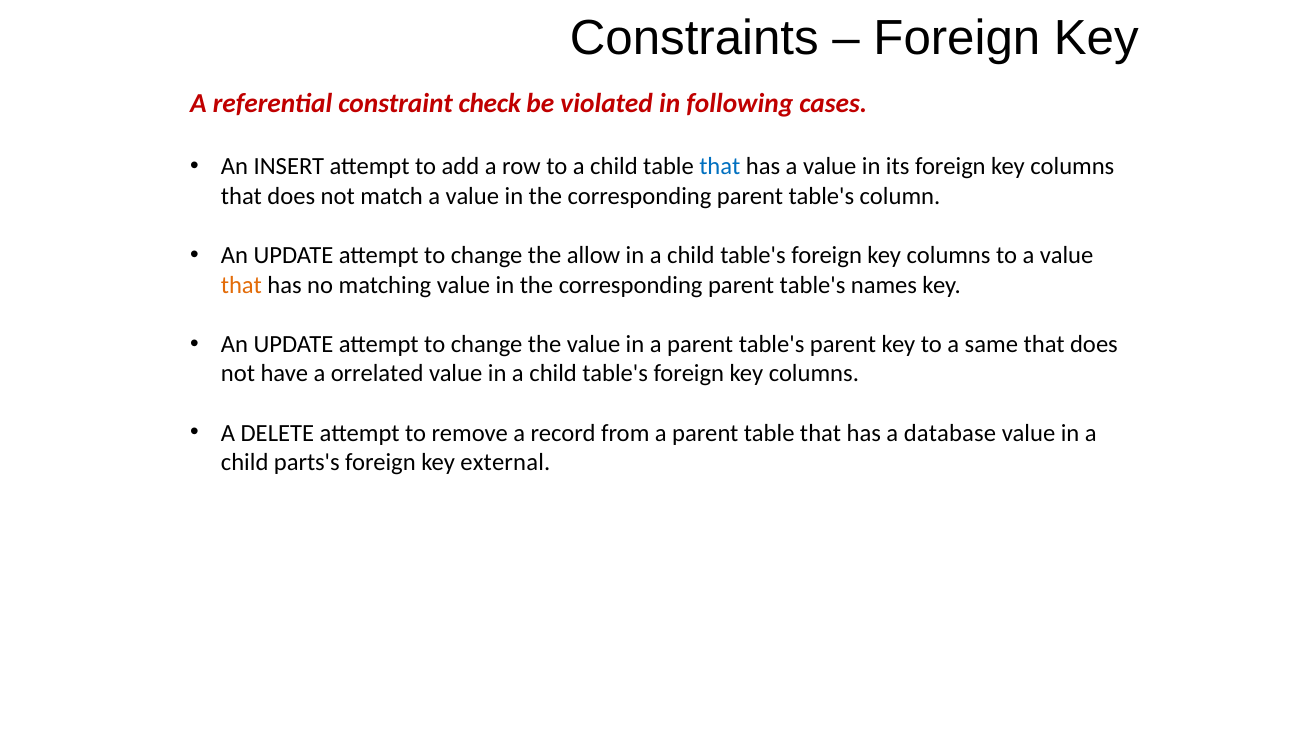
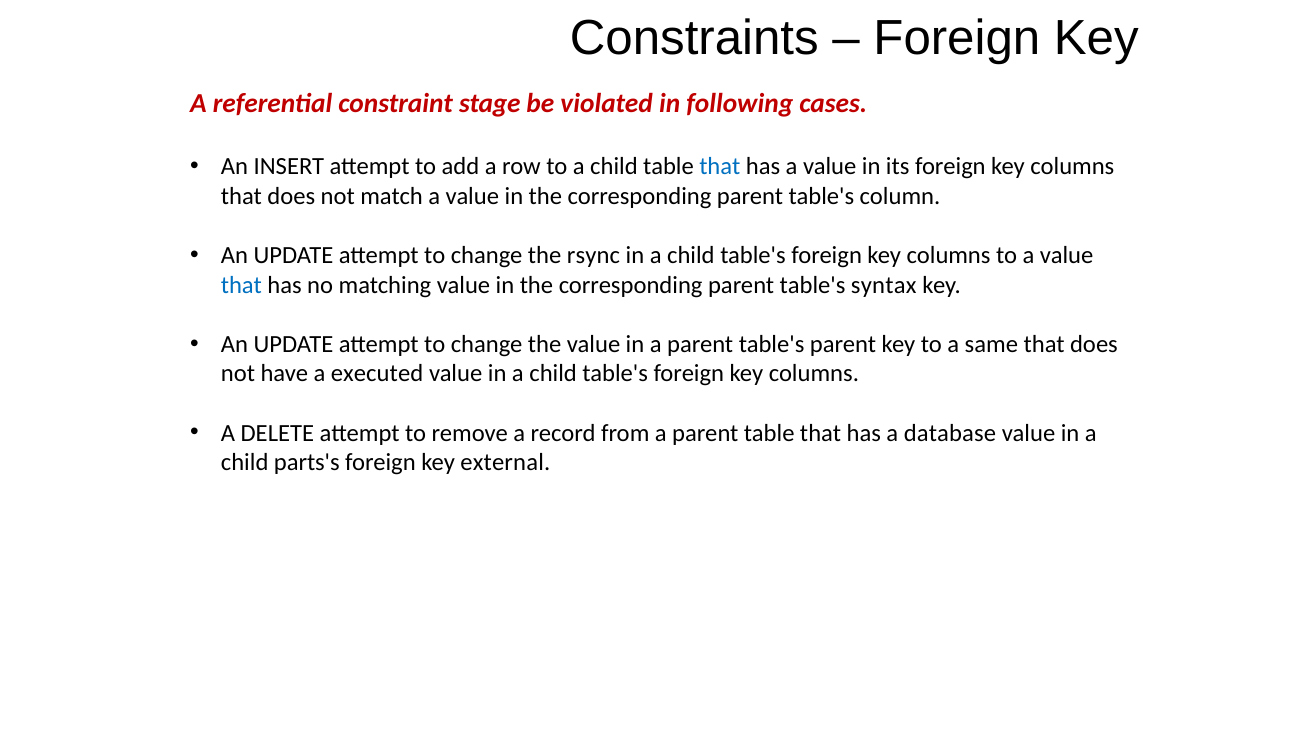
check: check -> stage
allow: allow -> rsync
that at (241, 285) colour: orange -> blue
names: names -> syntax
orrelated: orrelated -> executed
